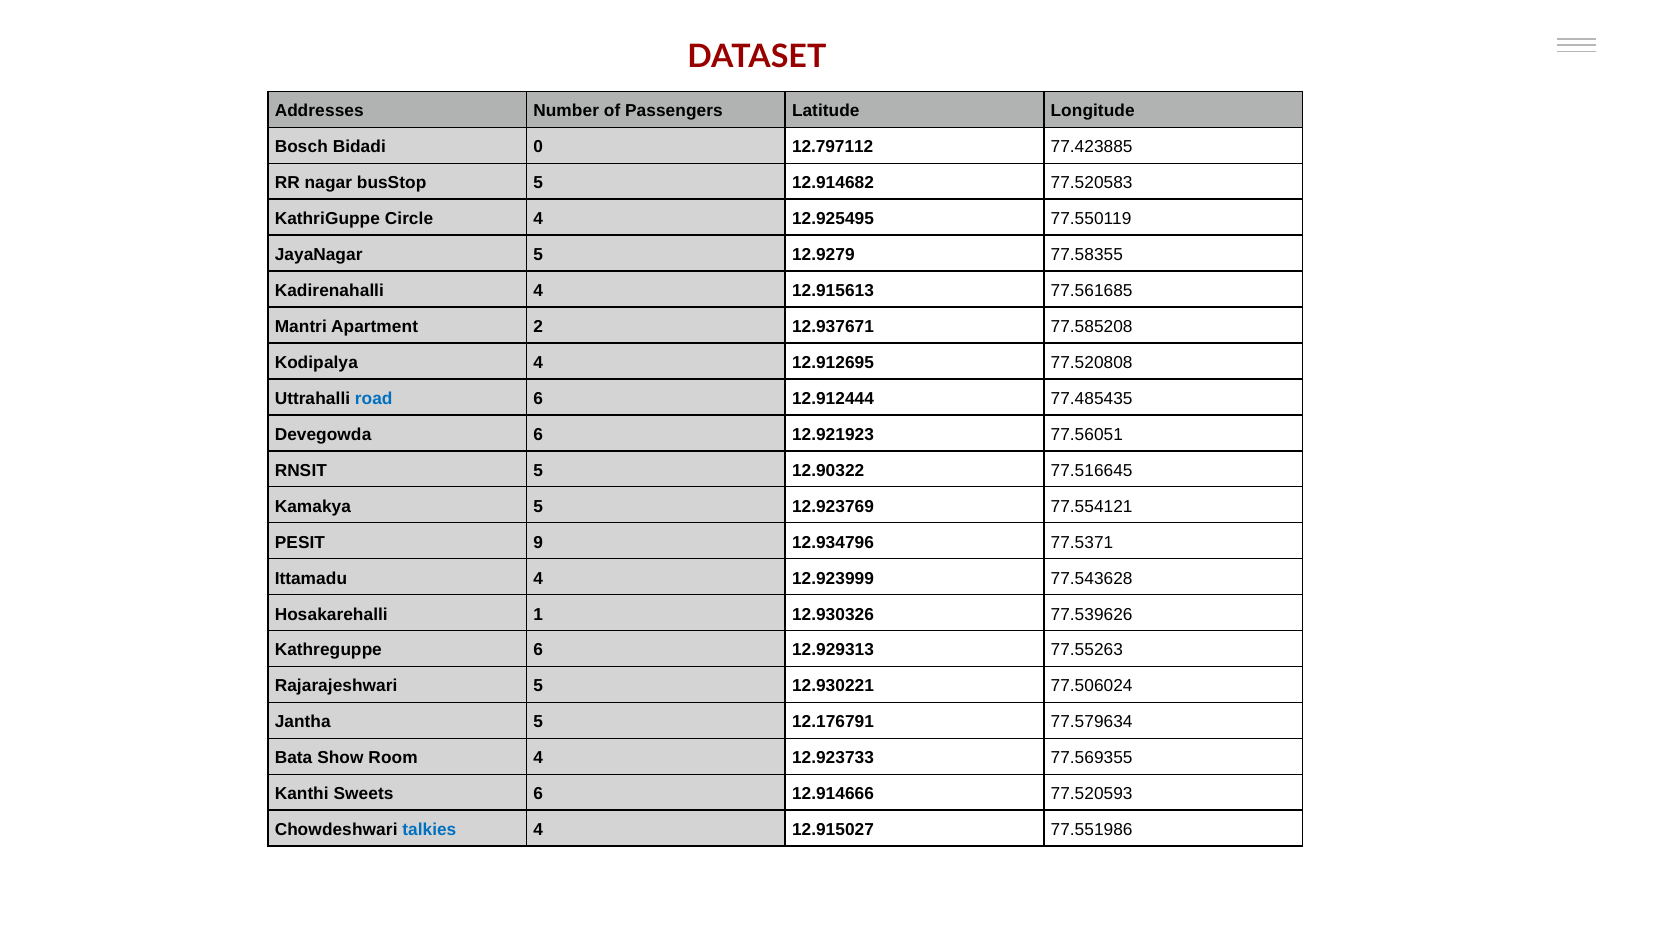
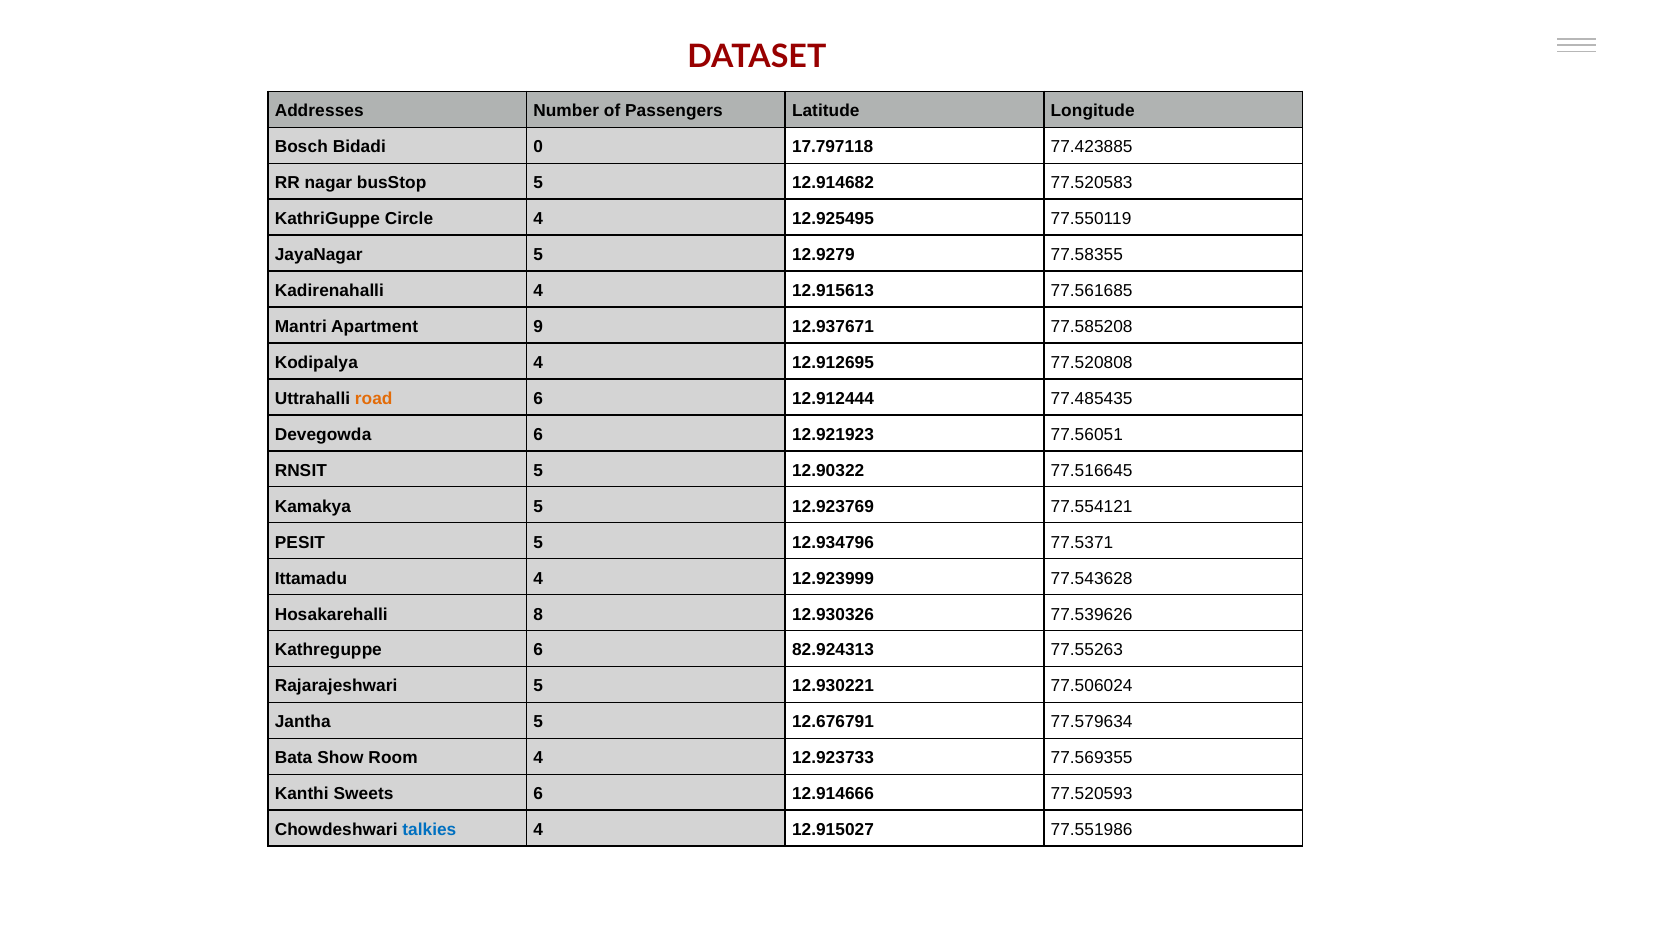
12.797112: 12.797112 -> 17.797118
2: 2 -> 9
road colour: blue -> orange
PESIT 9: 9 -> 5
1: 1 -> 8
12.929313: 12.929313 -> 82.924313
12.176791: 12.176791 -> 12.676791
